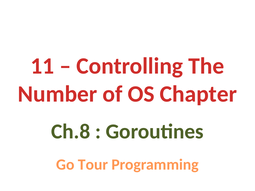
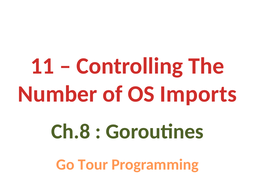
Chapter: Chapter -> Imports
